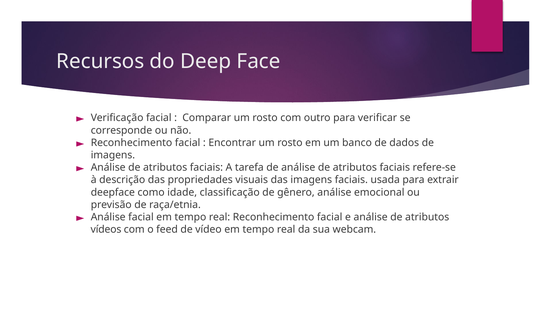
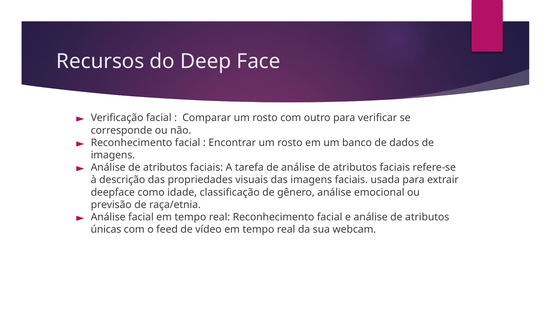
vídeos: vídeos -> únicas
